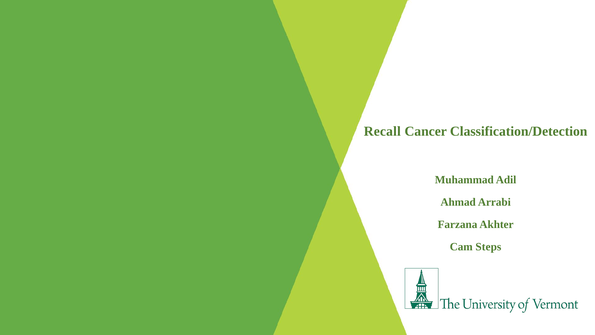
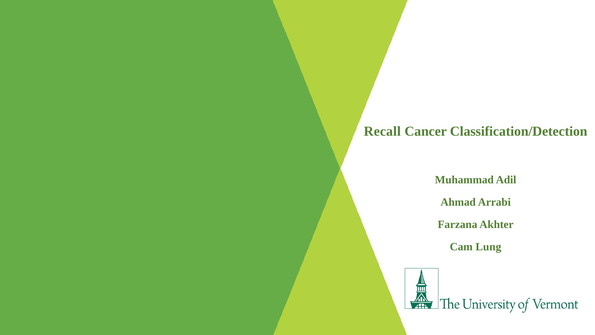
Steps: Steps -> Lung
